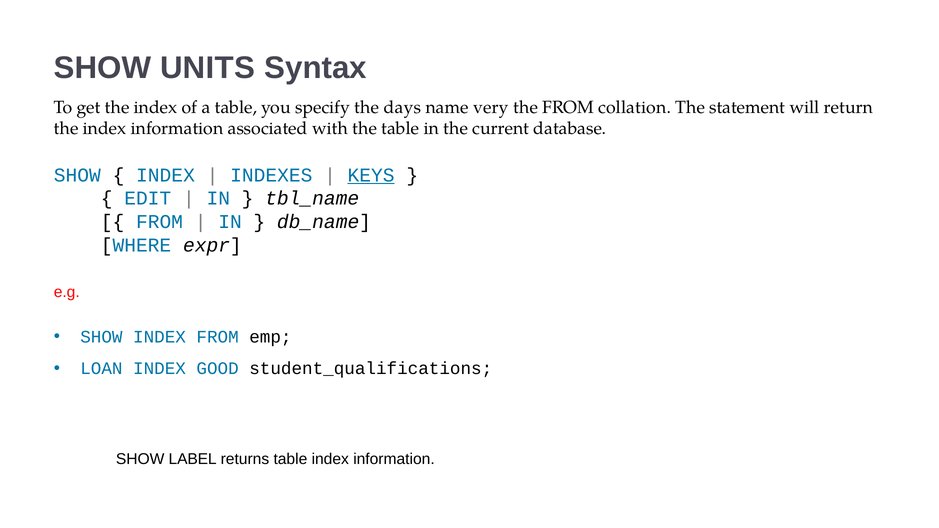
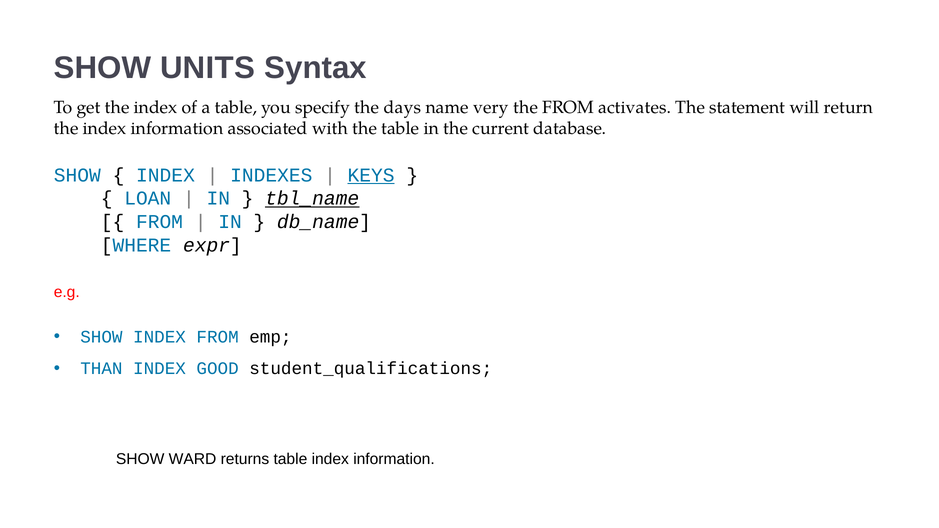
collation: collation -> activates
EDIT: EDIT -> LOAN
tbl_name underline: none -> present
LOAN: LOAN -> THAN
LABEL: LABEL -> WARD
